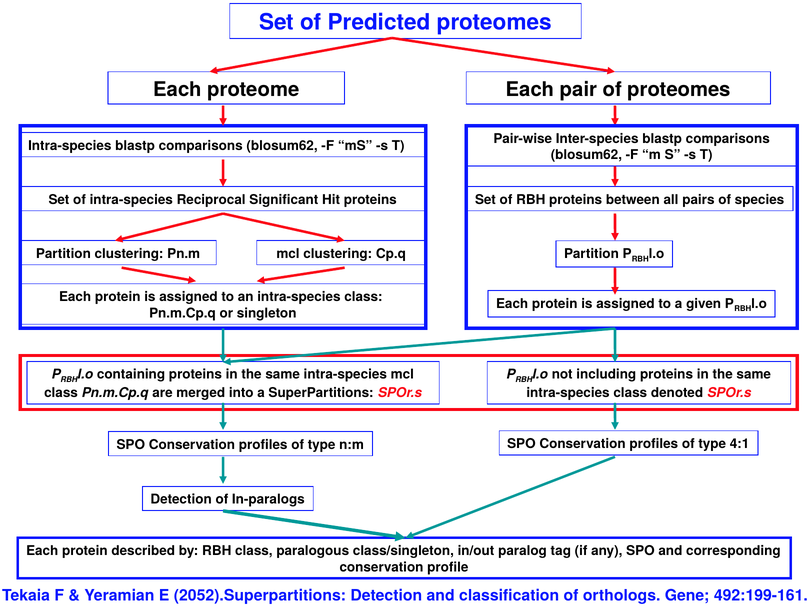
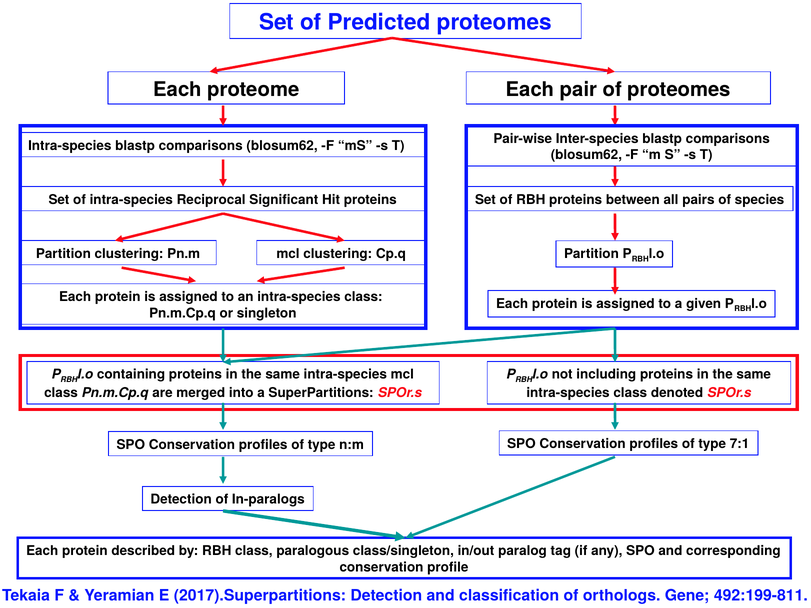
4:1: 4:1 -> 7:1
2052).Superpartitions: 2052).Superpartitions -> 2017).Superpartitions
492:199-161: 492:199-161 -> 492:199-811
